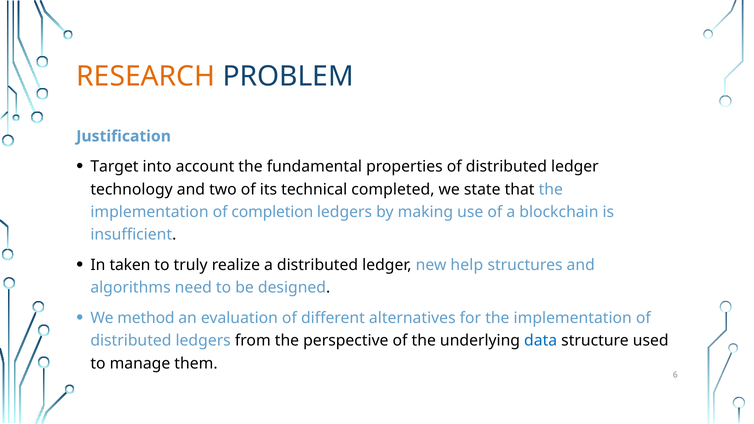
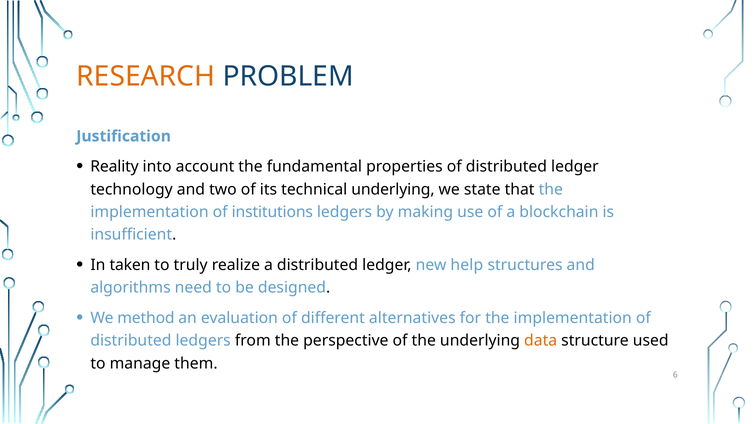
Target: Target -> Reality
technical completed: completed -> underlying
completion: completion -> institutions
data colour: blue -> orange
